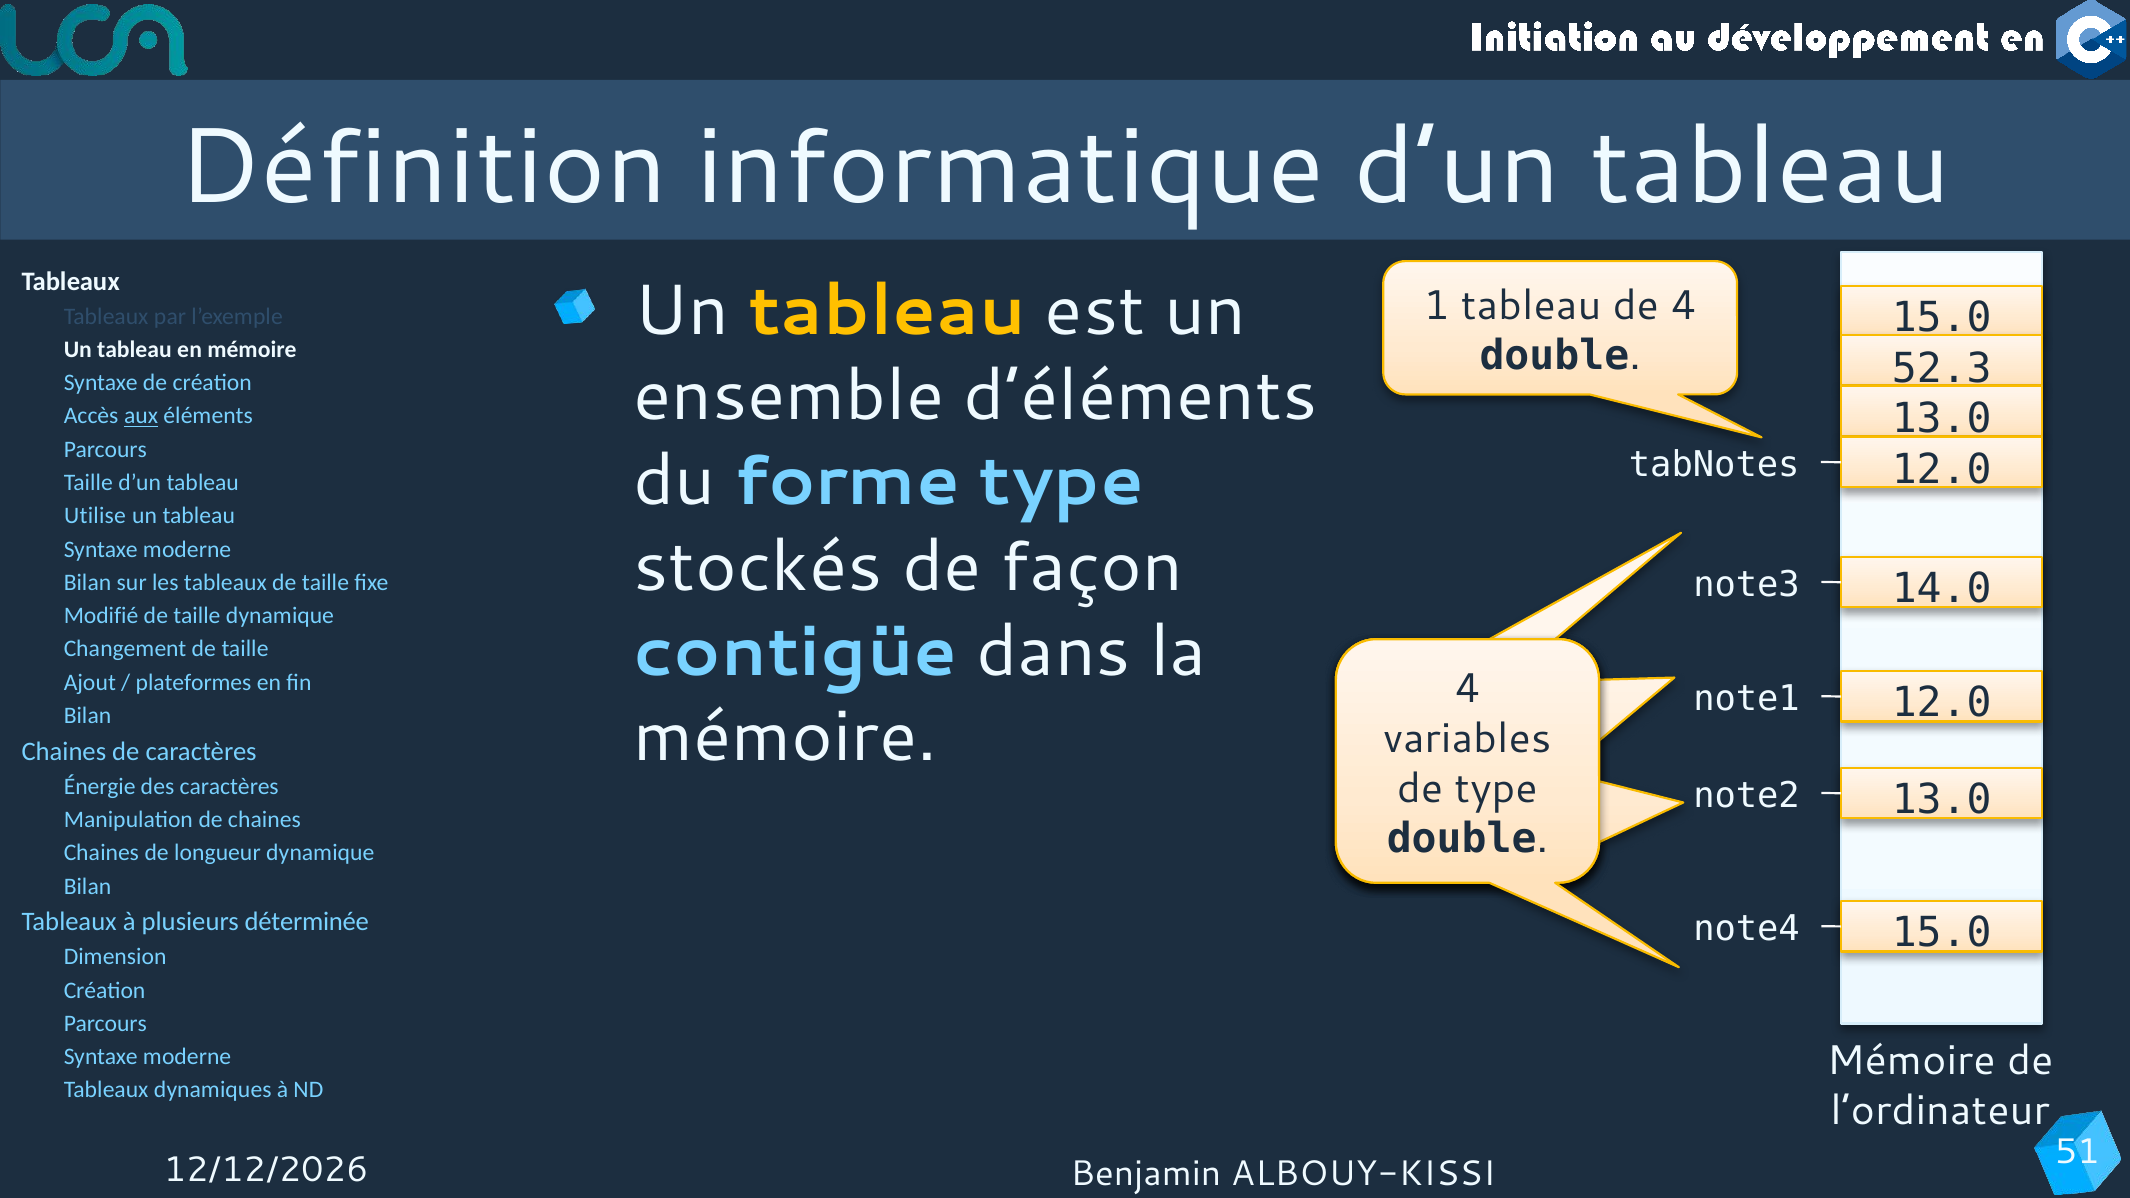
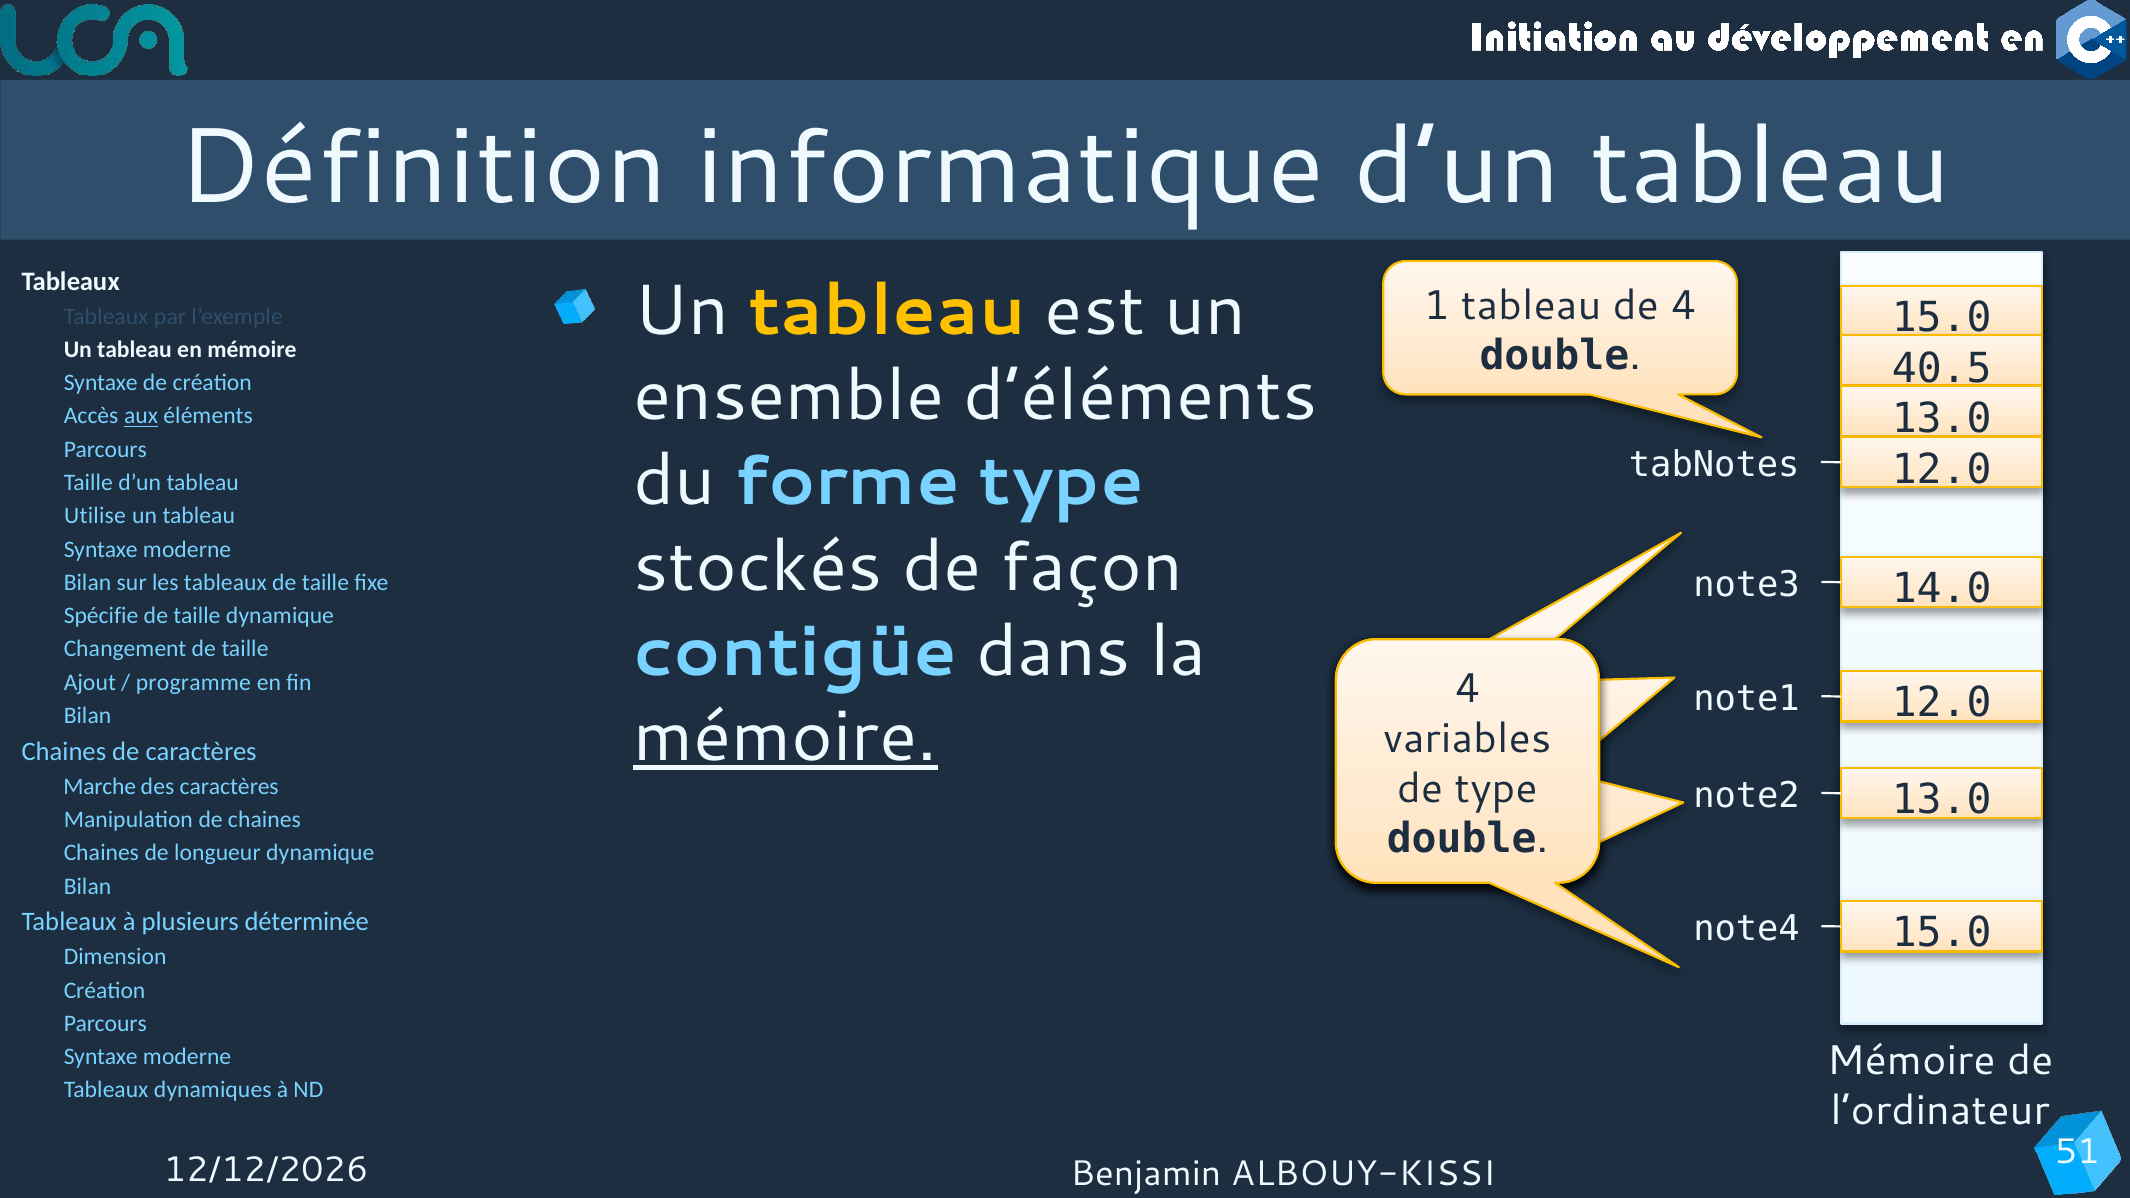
52.3: 52.3 -> 40.5
Modifié: Modifié -> Spécifie
plateformes: plateformes -> programme
mémoire at (786, 737) underline: none -> present
Énergie: Énergie -> Marche
